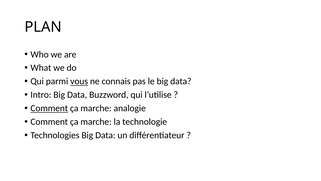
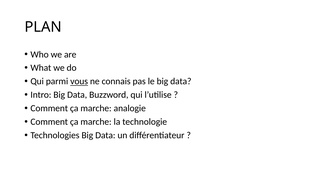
Comment at (49, 108) underline: present -> none
